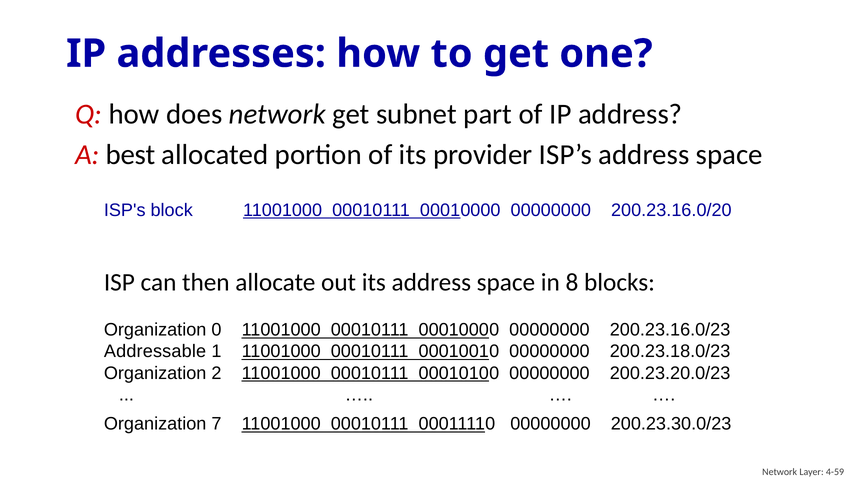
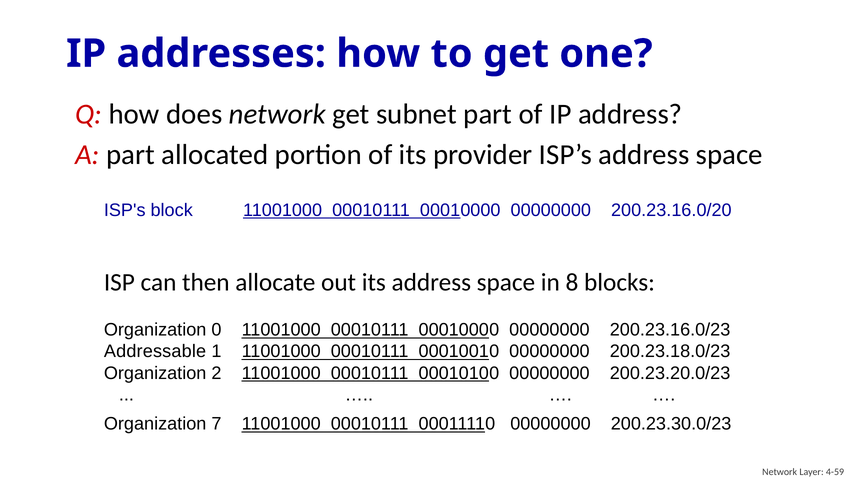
A best: best -> part
